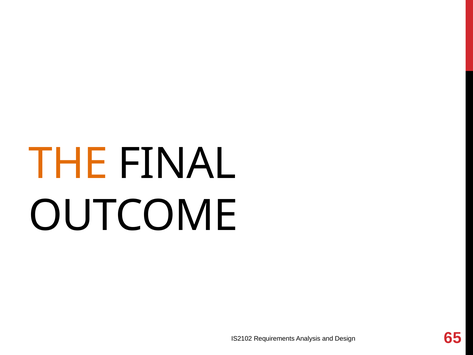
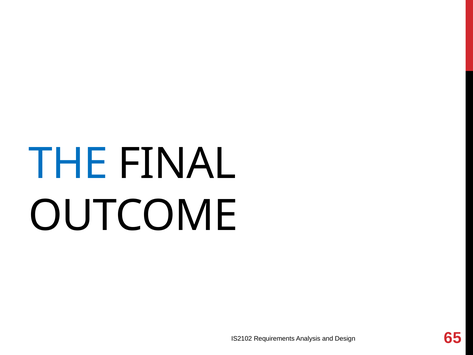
THE colour: orange -> blue
